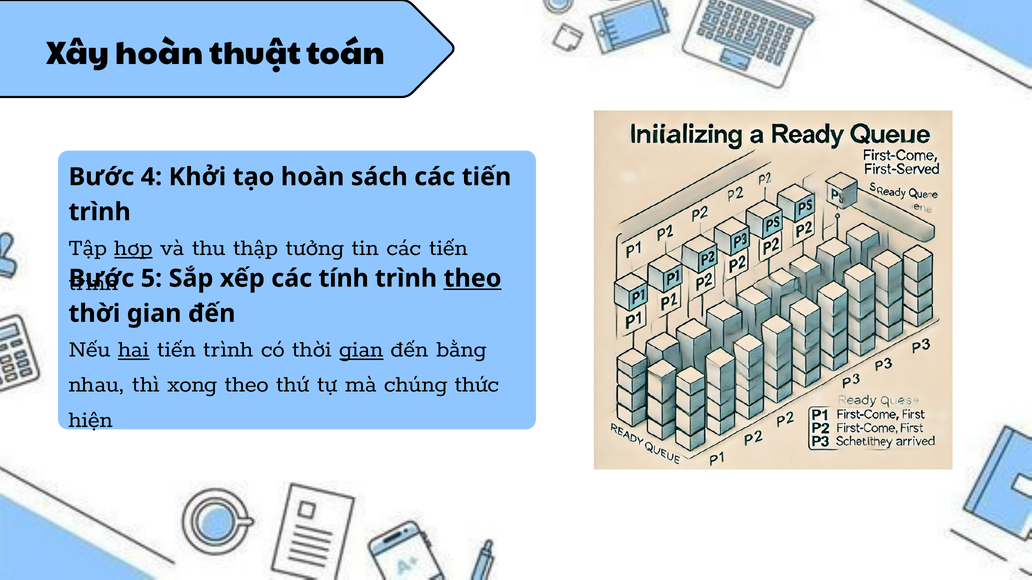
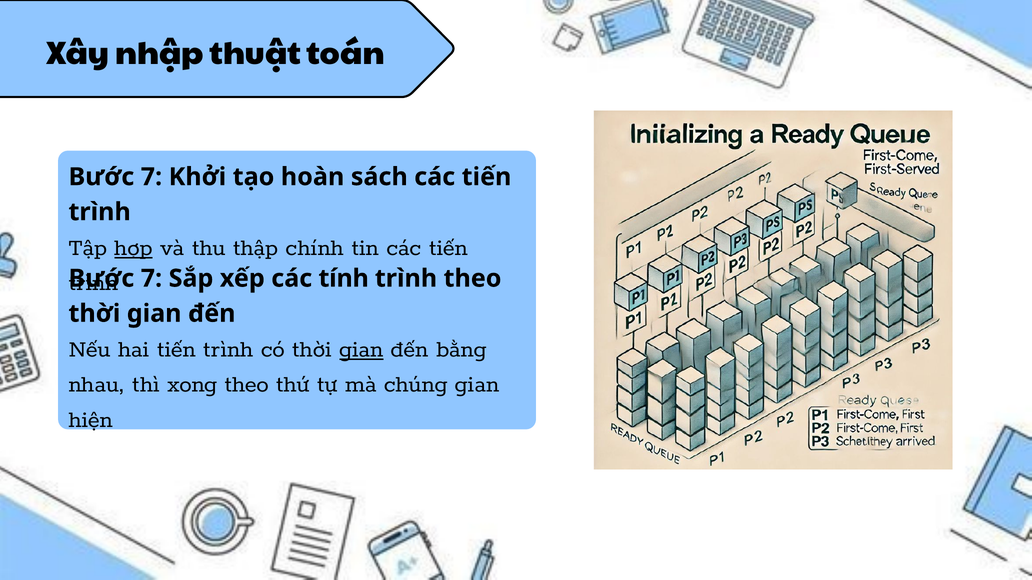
Xây hoàn: hoàn -> nhập
4 at (151, 177): 4 -> 7
tưởng: tưởng -> chính
5 at (151, 279): 5 -> 7
theo at (473, 279) underline: present -> none
hai underline: present -> none
chúng thức: thức -> gian
